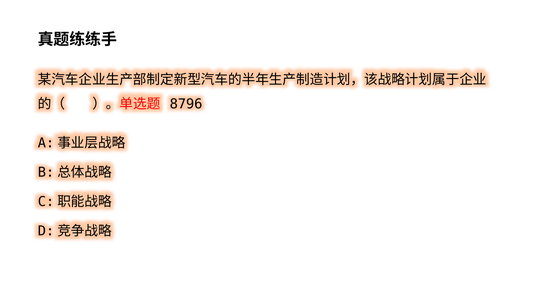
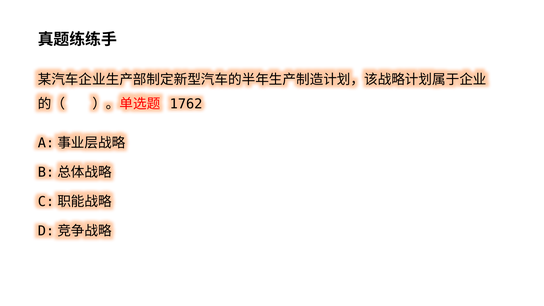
8796: 8796 -> 1762
